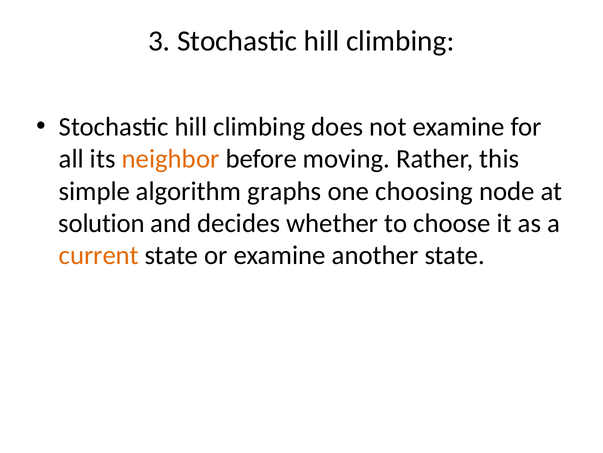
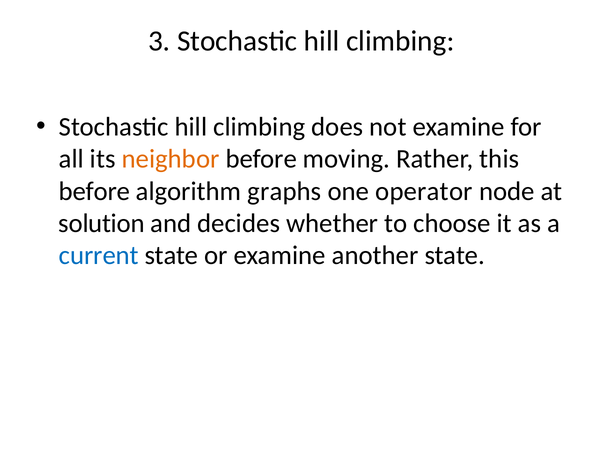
simple at (94, 191): simple -> before
choosing: choosing -> operator
current colour: orange -> blue
